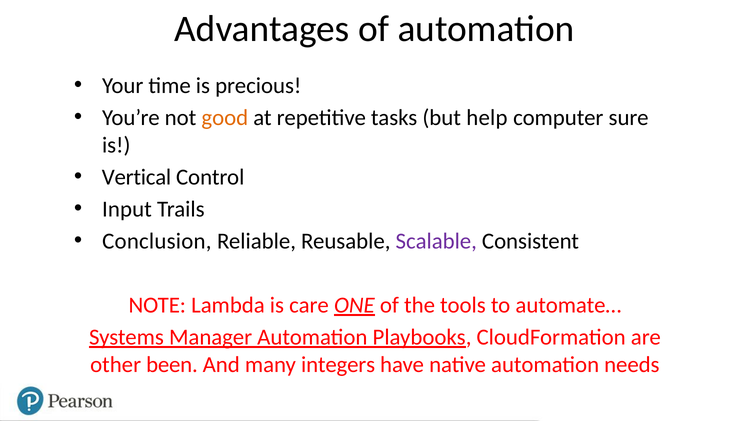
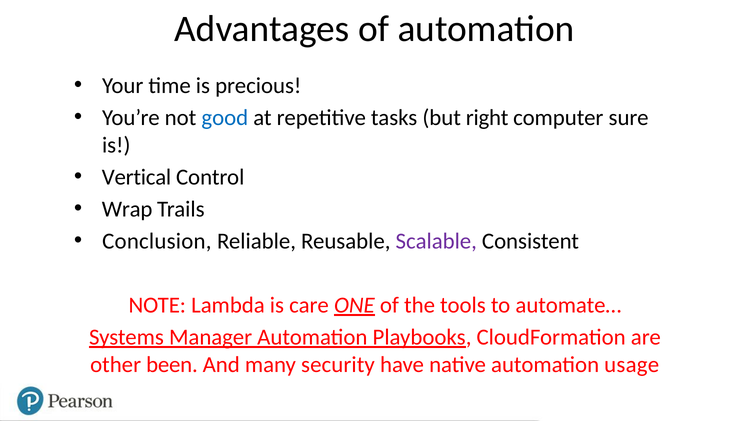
good colour: orange -> blue
help: help -> right
Input: Input -> Wrap
integers: integers -> security
needs: needs -> usage
